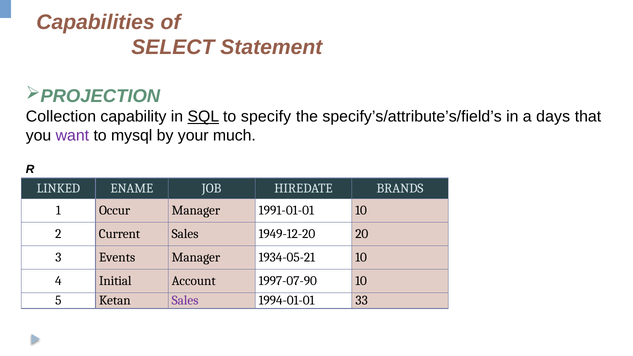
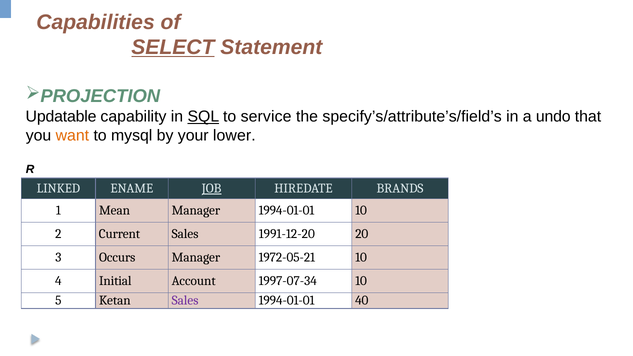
SELECT underline: none -> present
Collection: Collection -> Updatable
specify: specify -> service
days: days -> undo
want colour: purple -> orange
much: much -> lower
JOB underline: none -> present
Occur: Occur -> Mean
Manager 1991-01-01: 1991-01-01 -> 1994-01-01
1949-12-20: 1949-12-20 -> 1991-12-20
Events: Events -> Occurs
1934-05-21: 1934-05-21 -> 1972-05-21
1997-07-90: 1997-07-90 -> 1997-07-34
33: 33 -> 40
